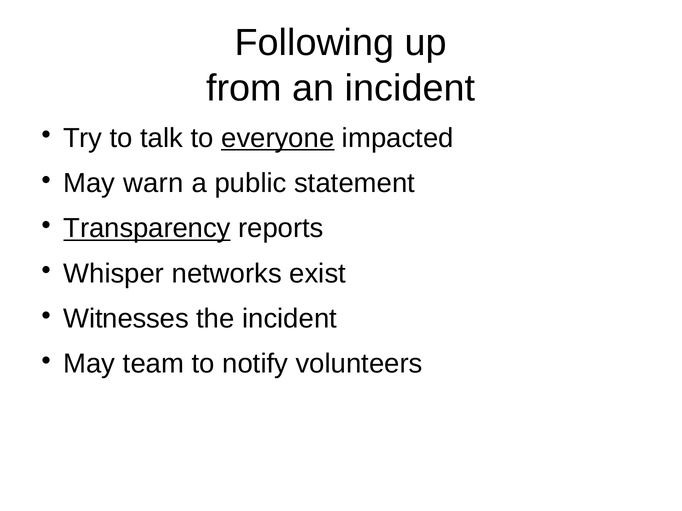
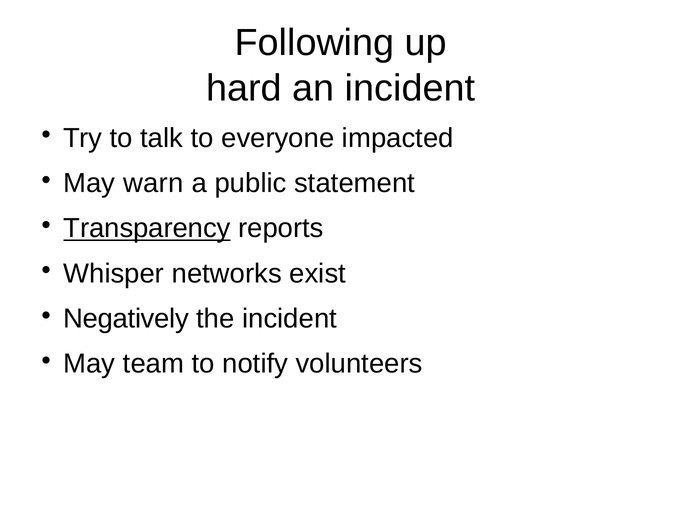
from: from -> hard
everyone underline: present -> none
Witnesses: Witnesses -> Negatively
